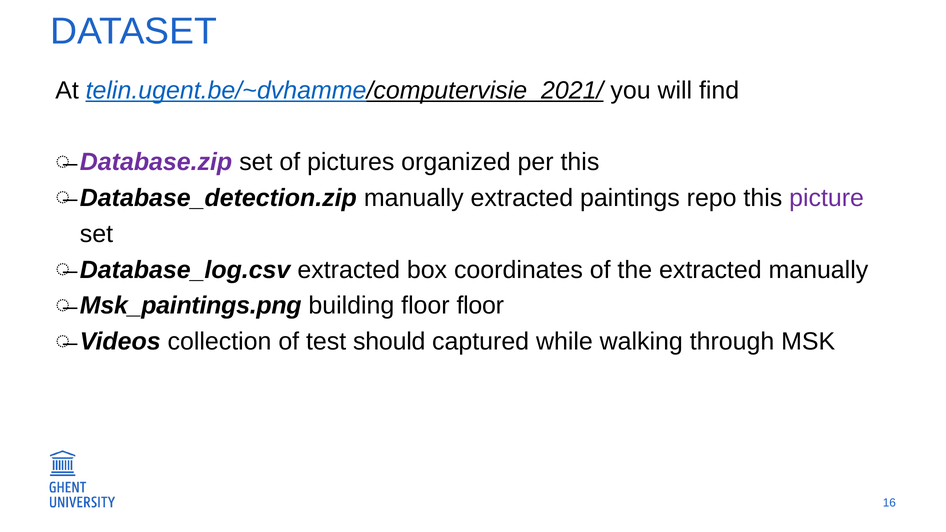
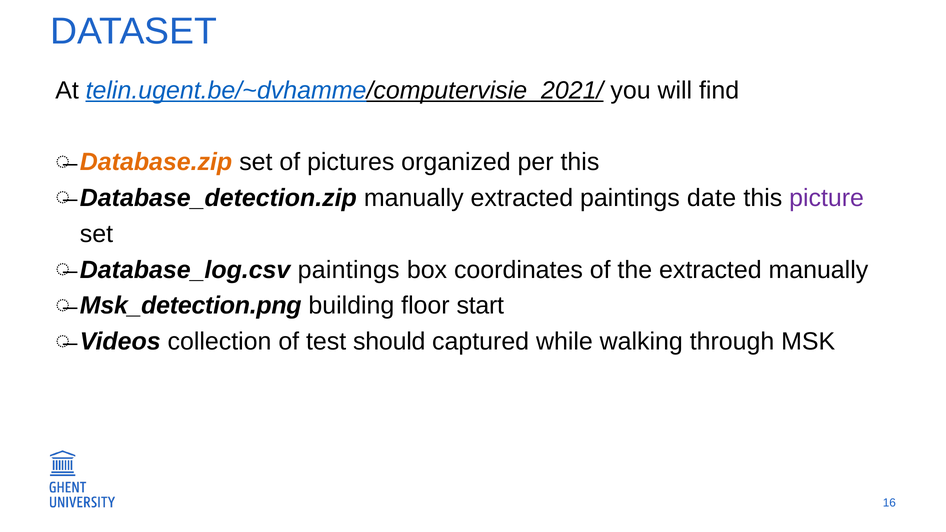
Database.zip colour: purple -> orange
repo: repo -> date
Database_log.csv extracted: extracted -> paintings
Msk_paintings.png: Msk_paintings.png -> Msk_detection.png
floor floor: floor -> start
